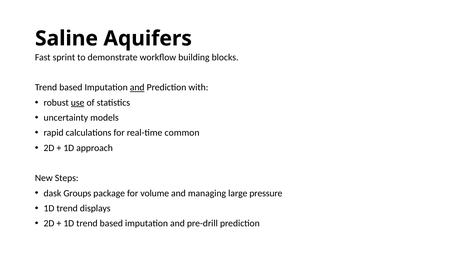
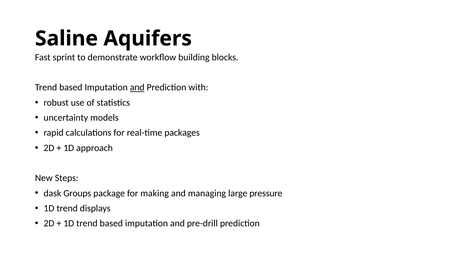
use underline: present -> none
common: common -> packages
volume: volume -> making
